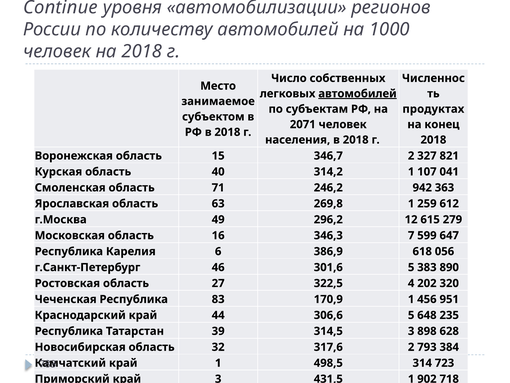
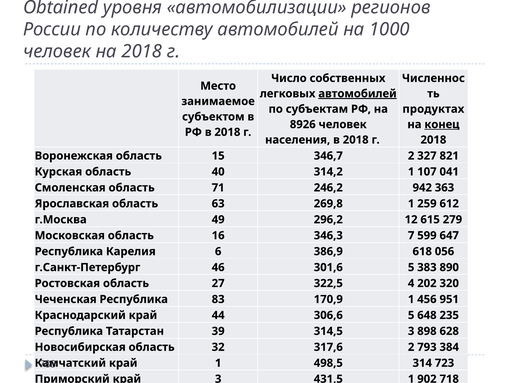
Continue: Continue -> Obtained
2071: 2071 -> 8926
конец underline: none -> present
